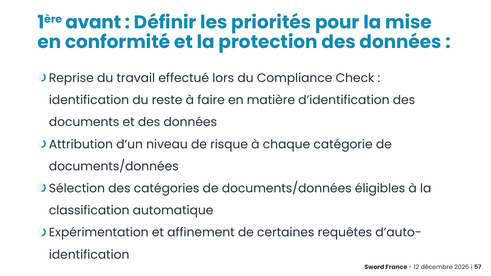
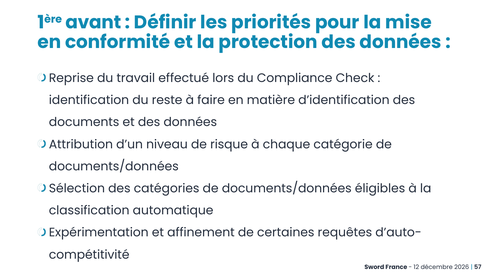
identification at (89, 255): identification -> compétitivité
